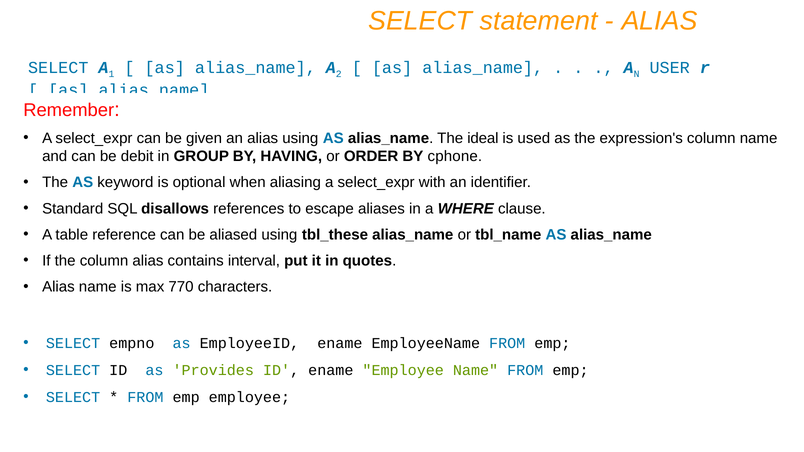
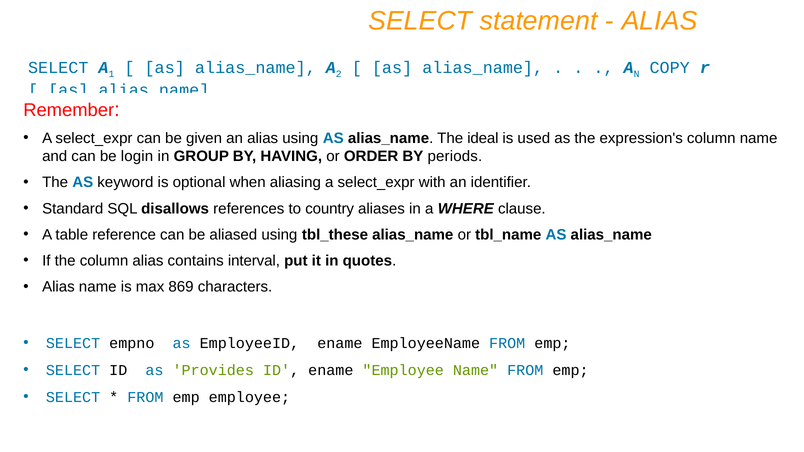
USER: USER -> COPY
debit: debit -> login
cphone: cphone -> periods
escape: escape -> country
770: 770 -> 869
